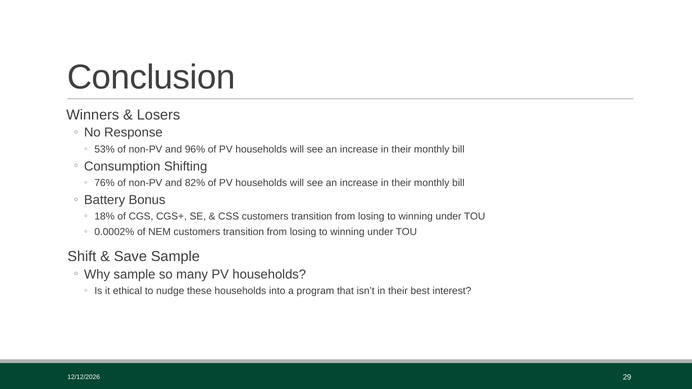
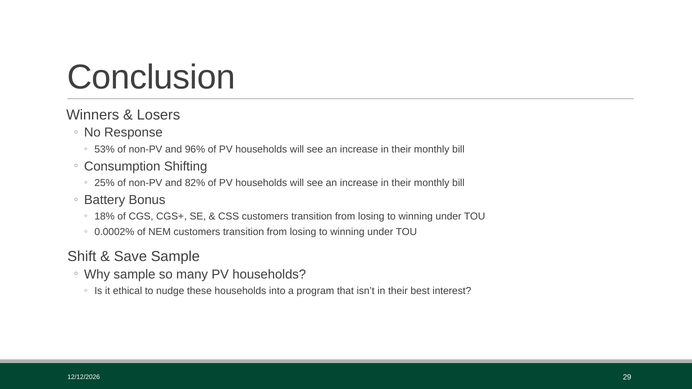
76%: 76% -> 25%
